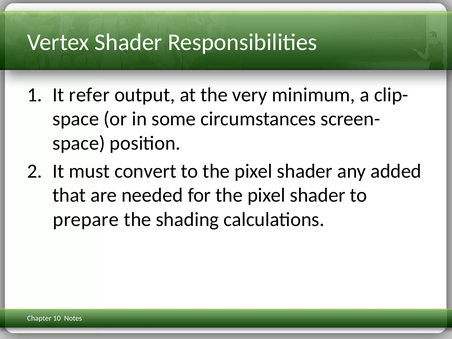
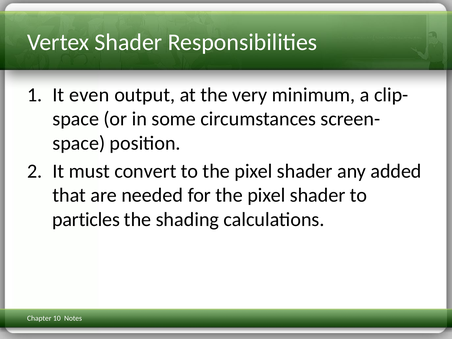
refer: refer -> even
prepare: prepare -> particles
